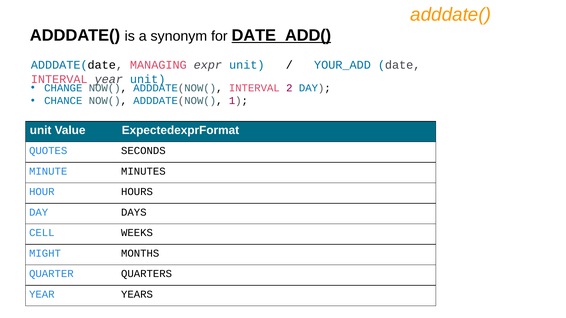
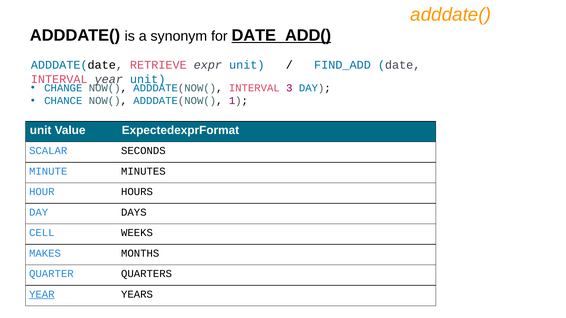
MANAGING: MANAGING -> RETRIEVE
YOUR_ADD: YOUR_ADD -> FIND_ADD
2: 2 -> 3
QUOTES: QUOTES -> SCALAR
MIGHT: MIGHT -> MAKES
YEAR at (42, 295) underline: none -> present
